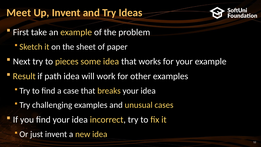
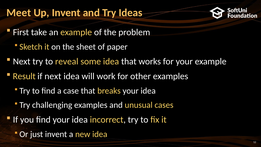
pieces: pieces -> reveal
if path: path -> next
